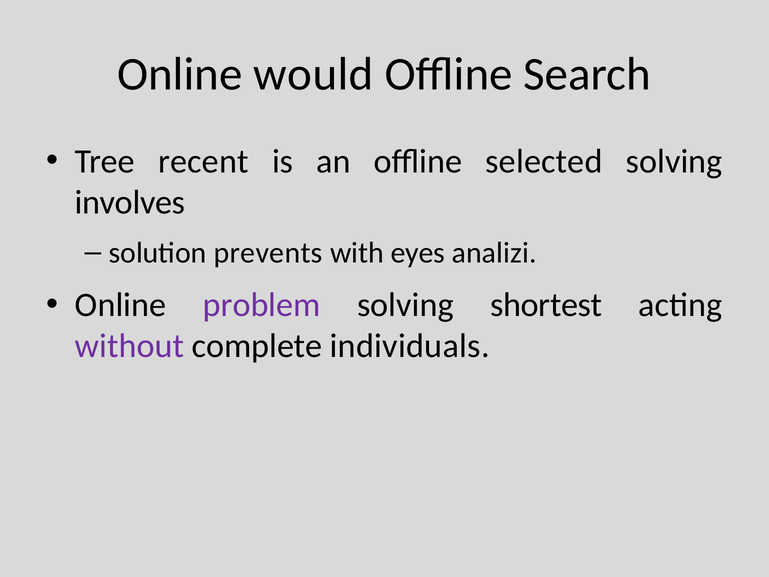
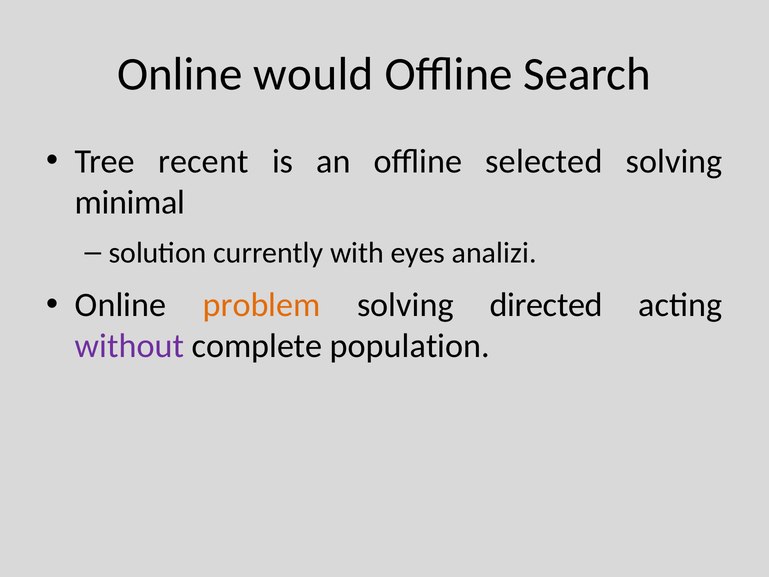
involves: involves -> minimal
prevents: prevents -> currently
problem colour: purple -> orange
shortest: shortest -> directed
individuals: individuals -> population
